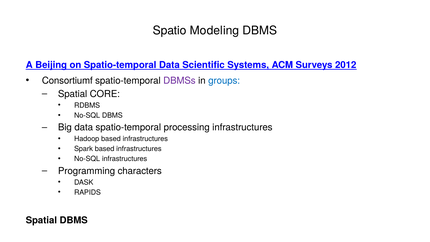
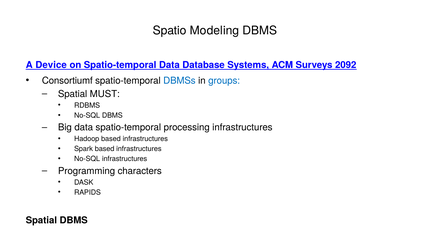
Beijing: Beijing -> Device
Scientific: Scientific -> Database
2012: 2012 -> 2092
DBMSs colour: purple -> blue
CORE: CORE -> MUST
